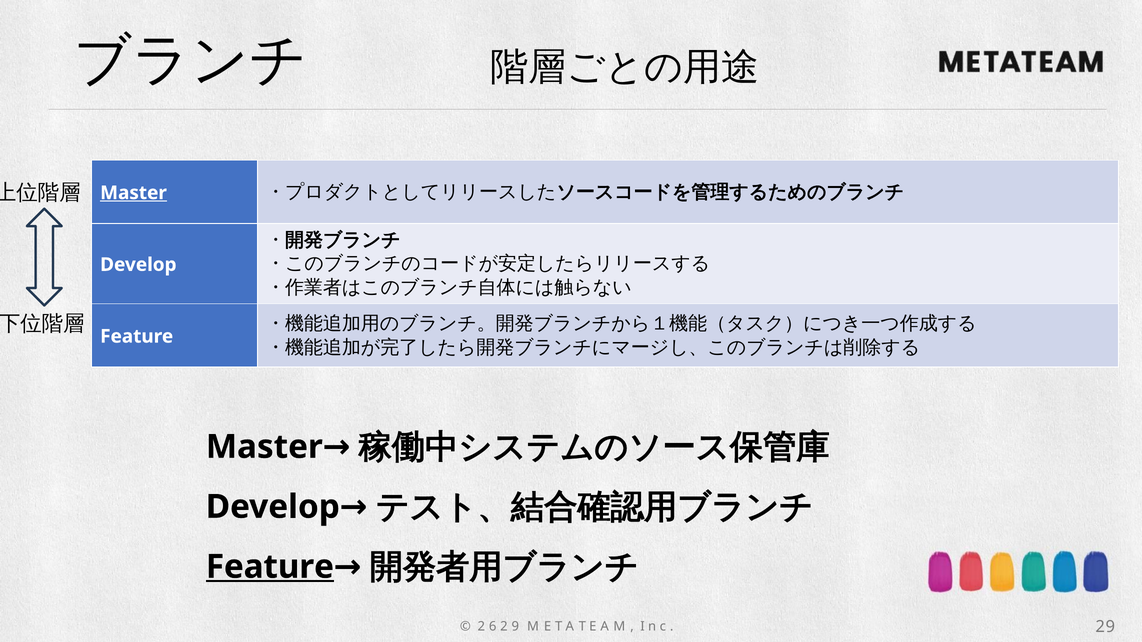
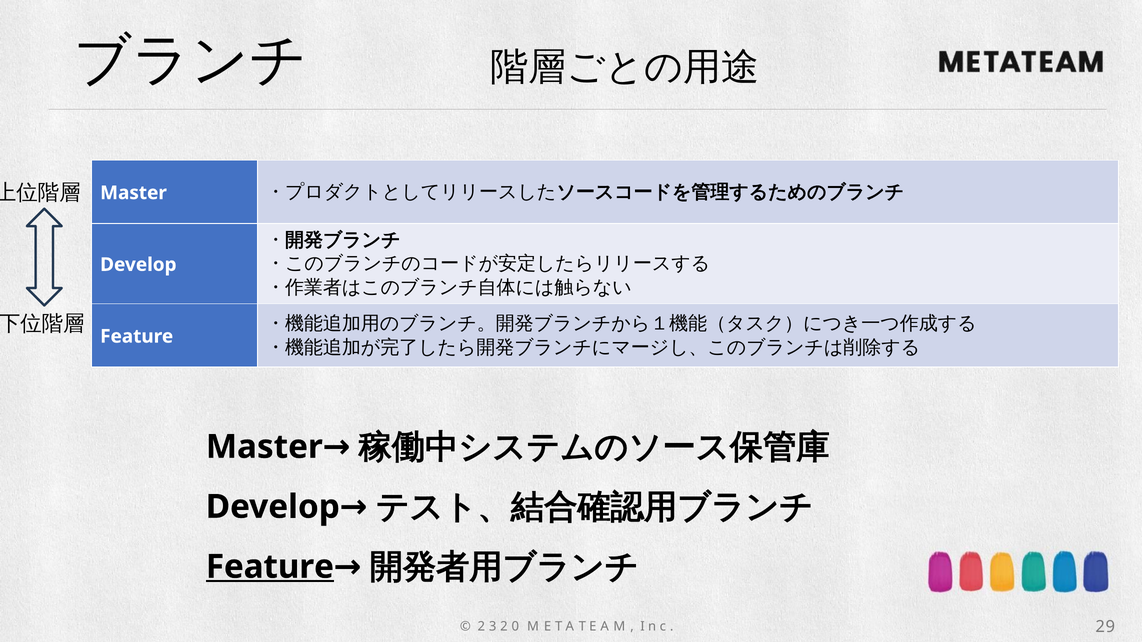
Master at (133, 193) underline: present -> none
6: 6 -> 3
9: 9 -> 0
